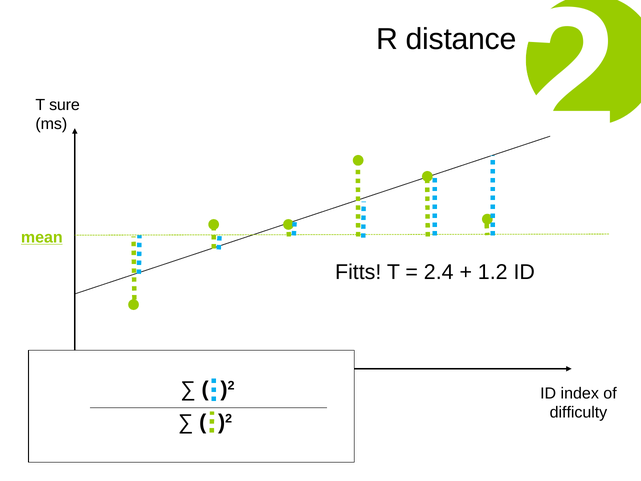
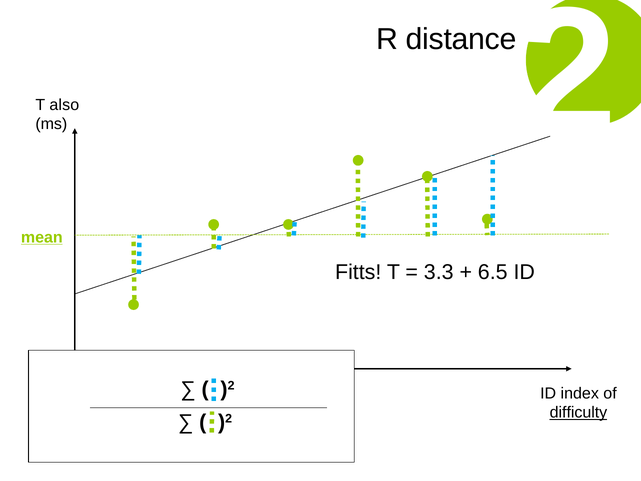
sure: sure -> also
2.4: 2.4 -> 3.3
1.2: 1.2 -> 6.5
difficulty underline: none -> present
